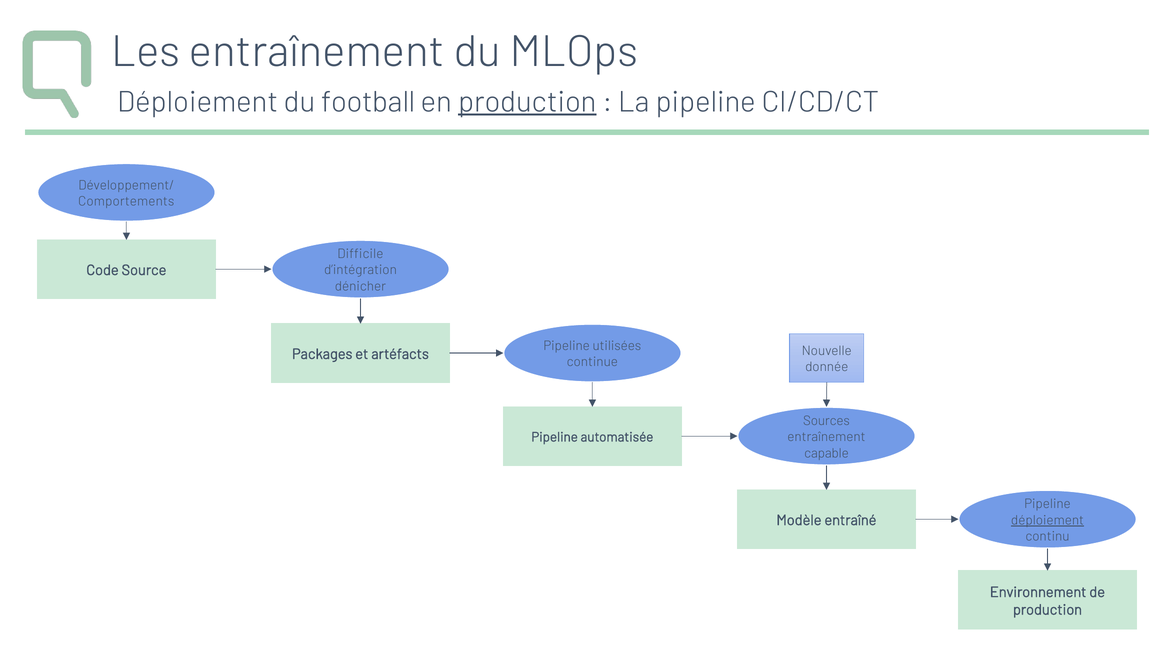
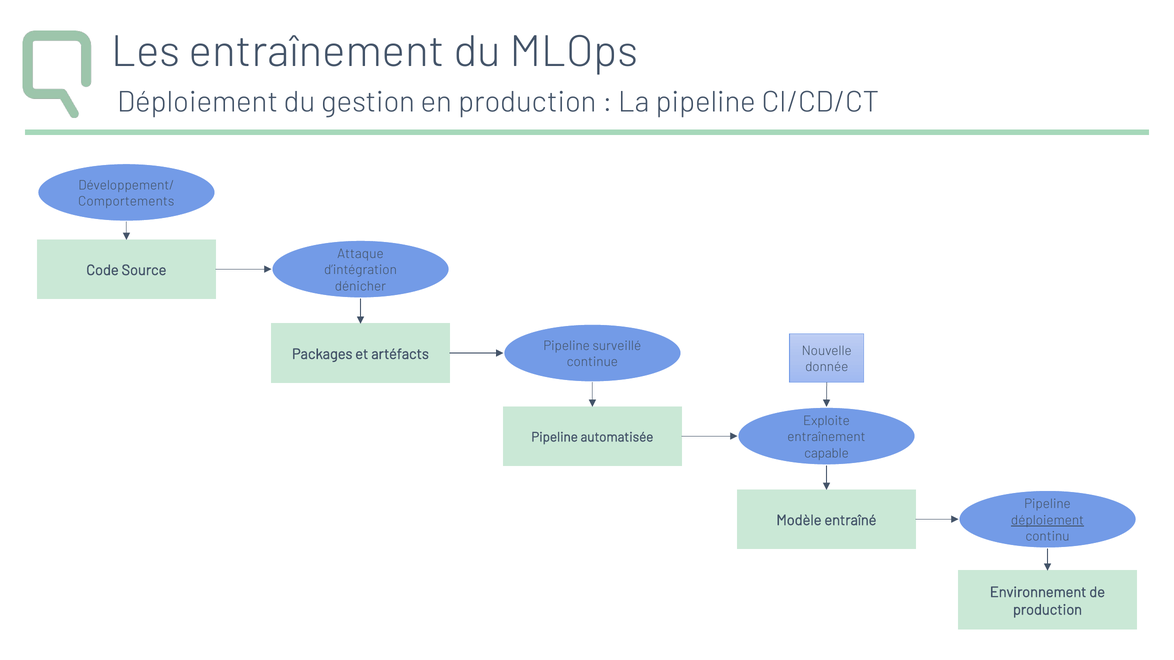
football: football -> gestion
production at (527, 102) underline: present -> none
Difficile: Difficile -> Attaque
utilisées: utilisées -> surveillé
Sources: Sources -> Exploite
